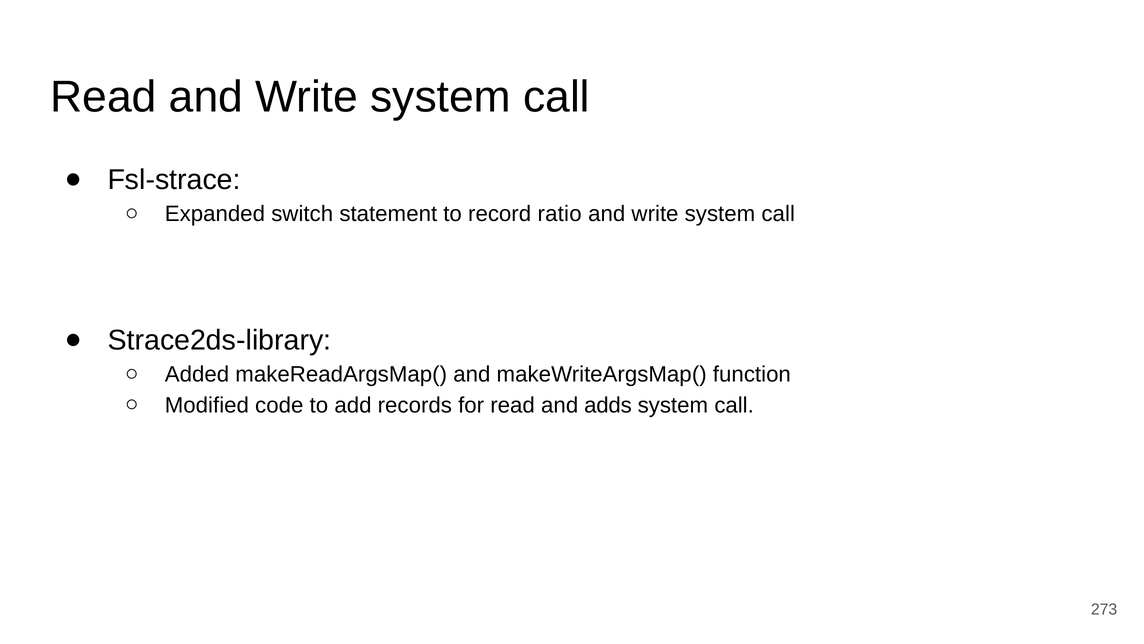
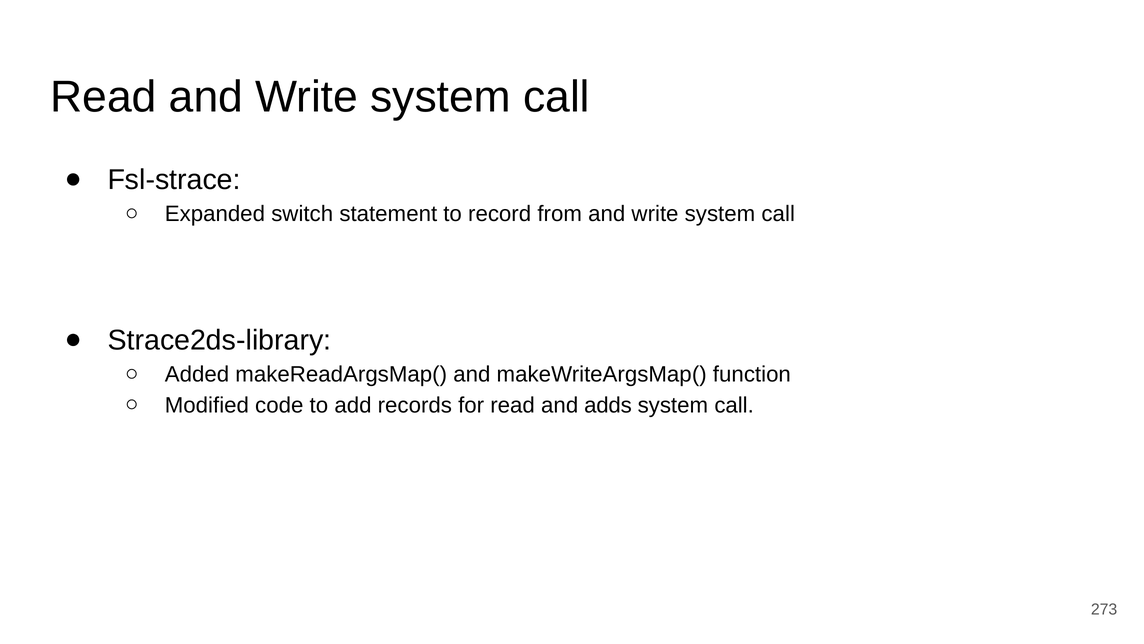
ratio: ratio -> from
